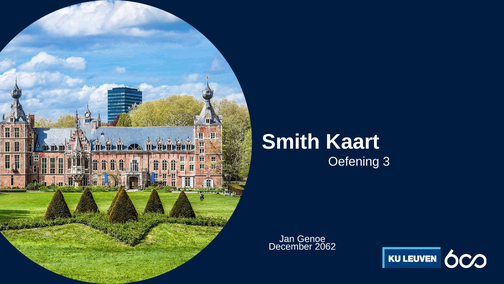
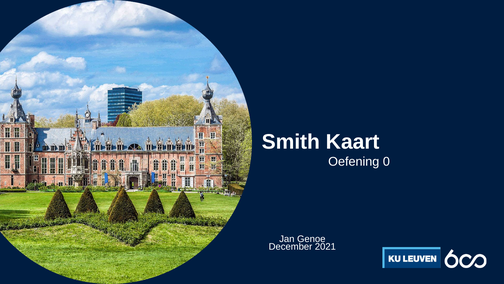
3: 3 -> 0
2062: 2062 -> 2021
